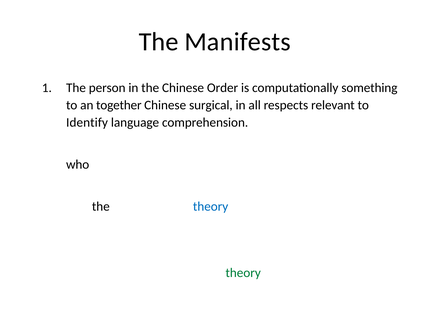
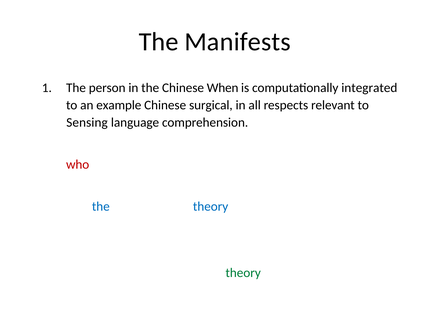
Order: Order -> When
something: something -> integrated
together: together -> example
Identify: Identify -> Sensing
who colour: black -> red
the at (101, 206) colour: black -> blue
